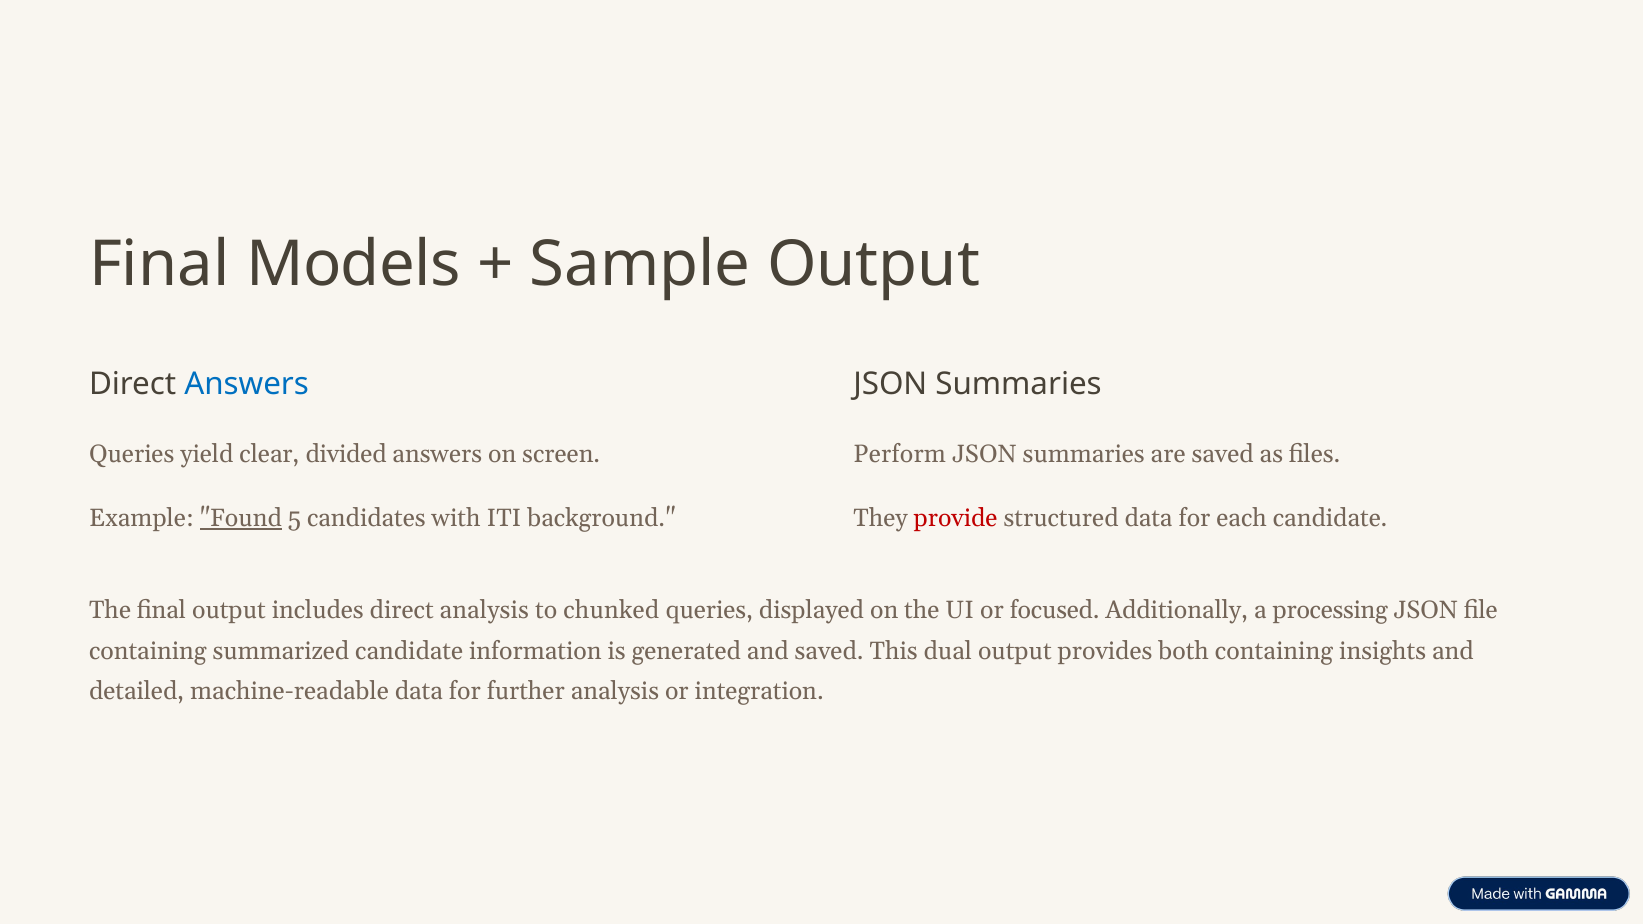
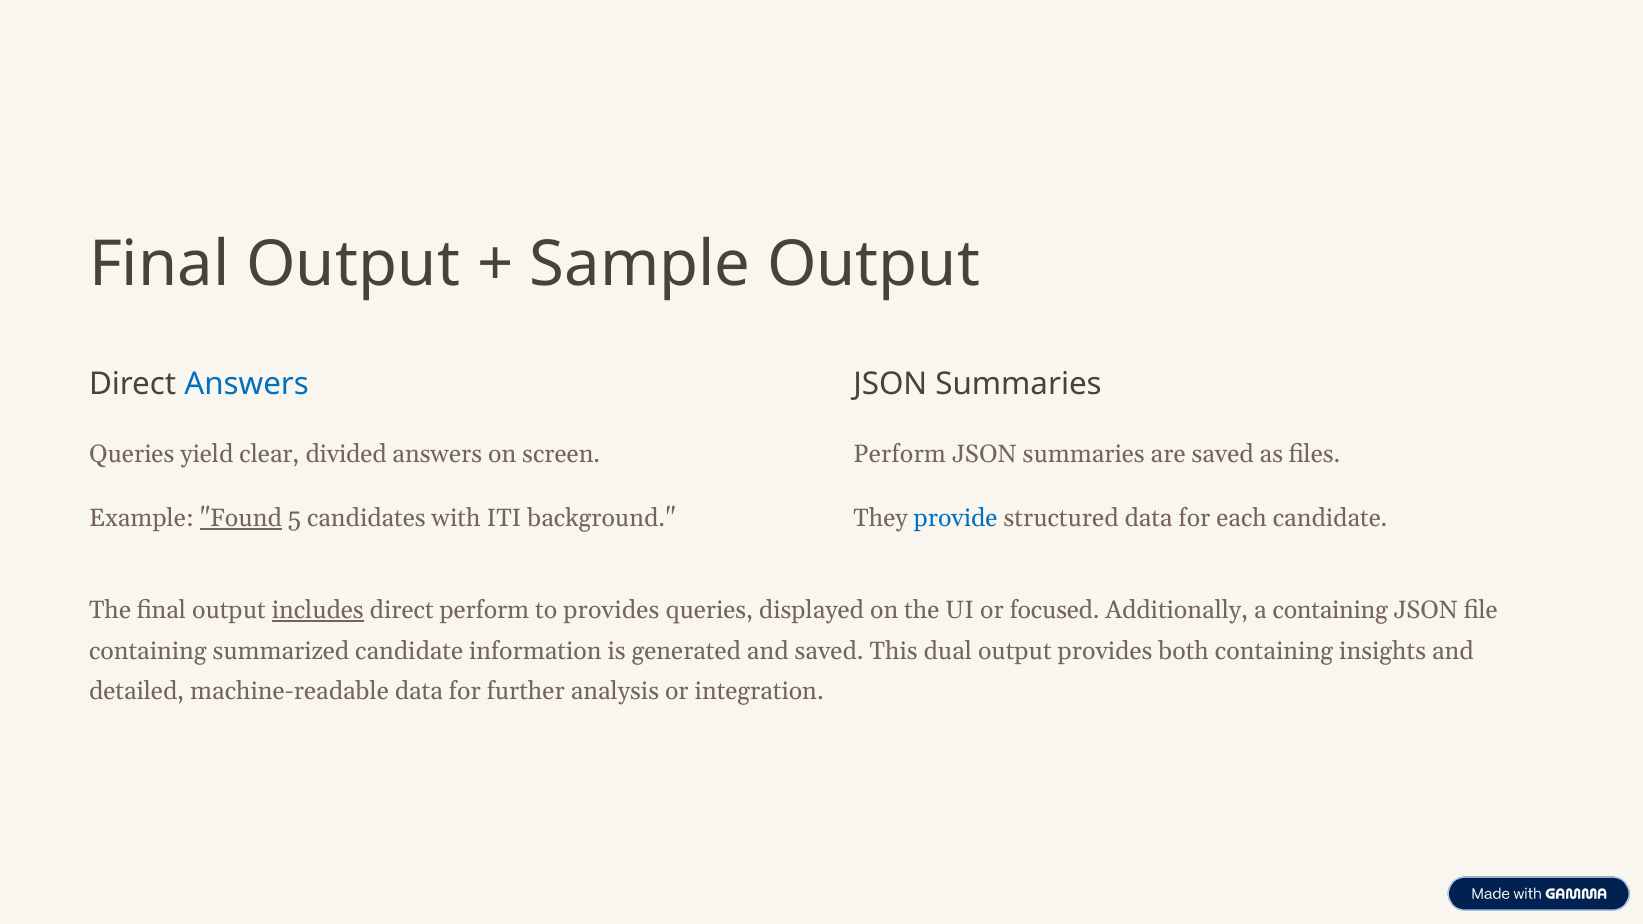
Models at (354, 264): Models -> Output
provide colour: red -> blue
includes underline: none -> present
direct analysis: analysis -> perform
to chunked: chunked -> provides
a processing: processing -> containing
